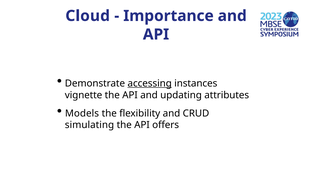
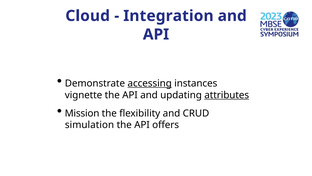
Importance: Importance -> Integration
attributes underline: none -> present
Models: Models -> Mission
simulating: simulating -> simulation
